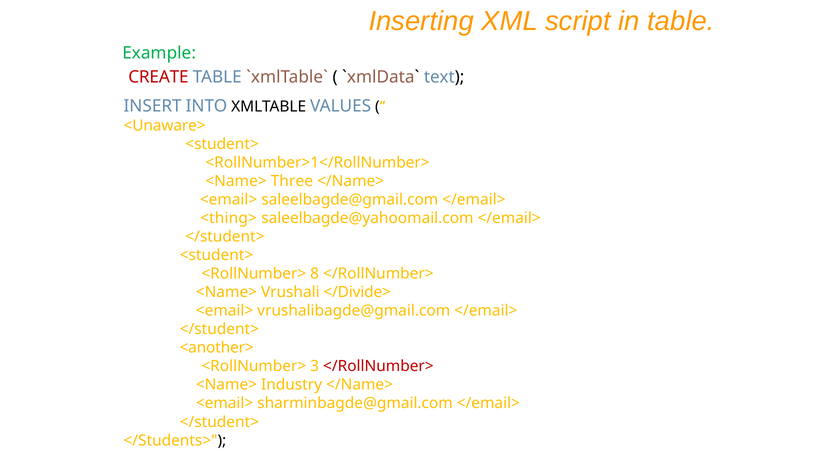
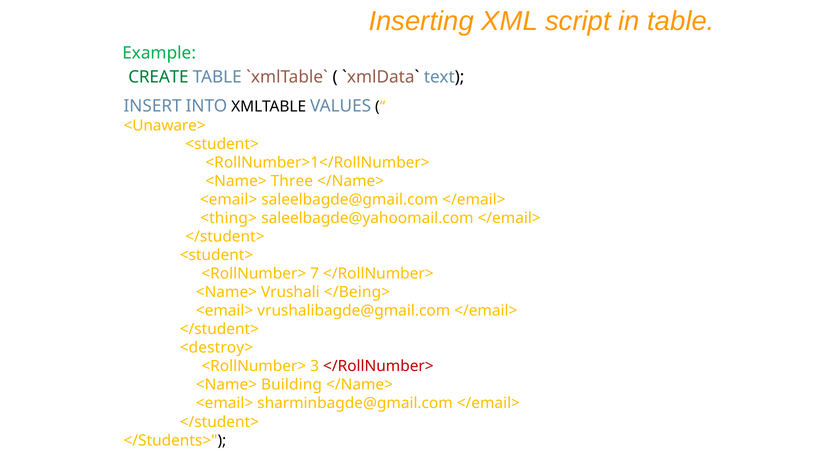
CREATE colour: red -> green
8: 8 -> 7
</Divide>: </Divide> -> </Being>
<another>: <another> -> <destroy>
Industry: Industry -> Building
